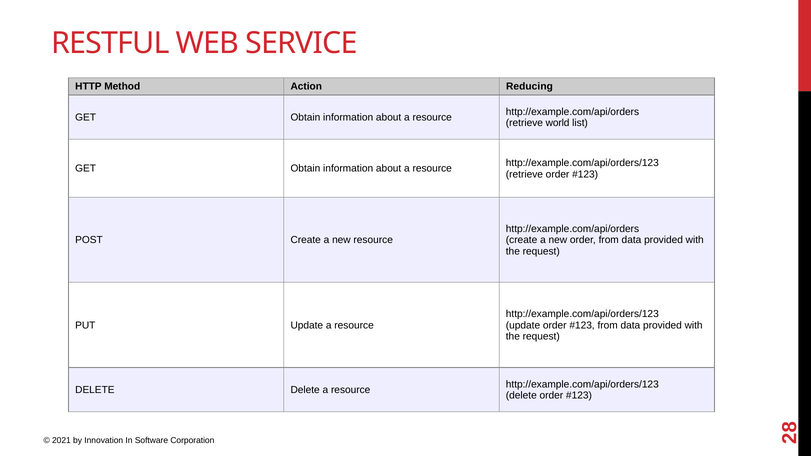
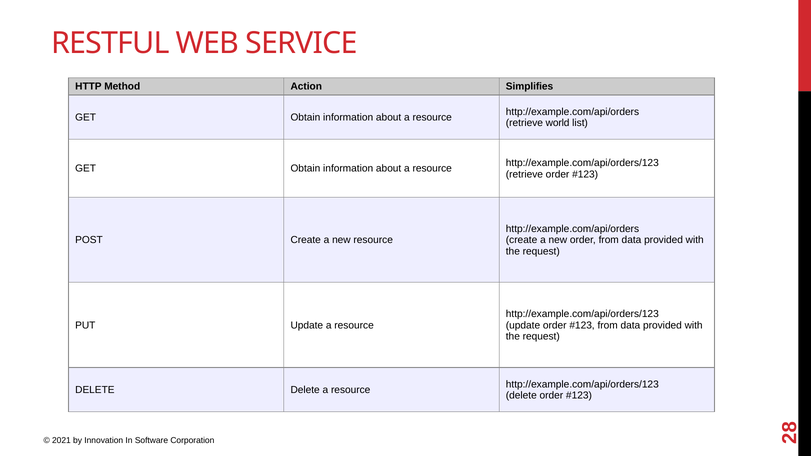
Reducing: Reducing -> Simplifies
